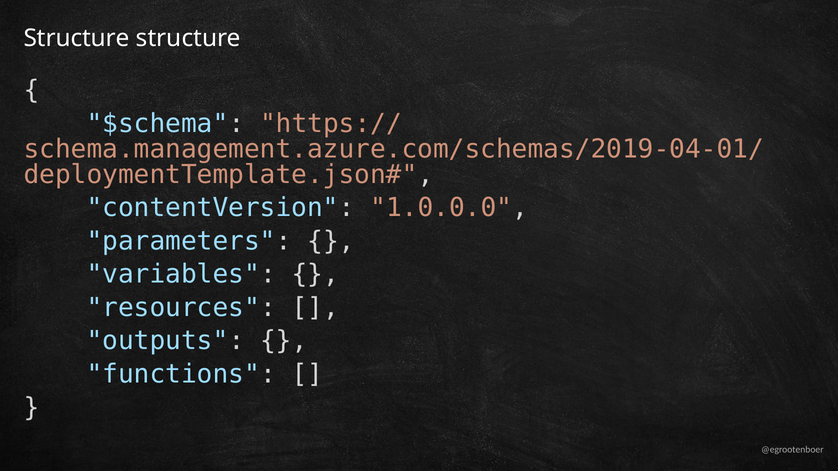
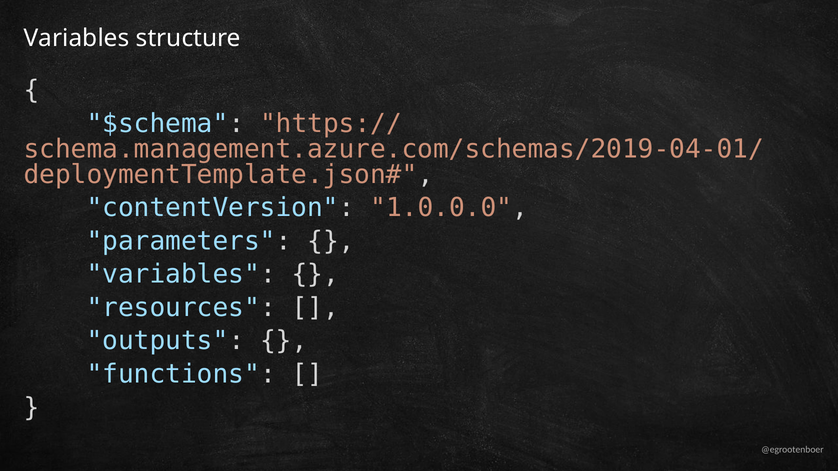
Structure at (77, 38): Structure -> Variables
